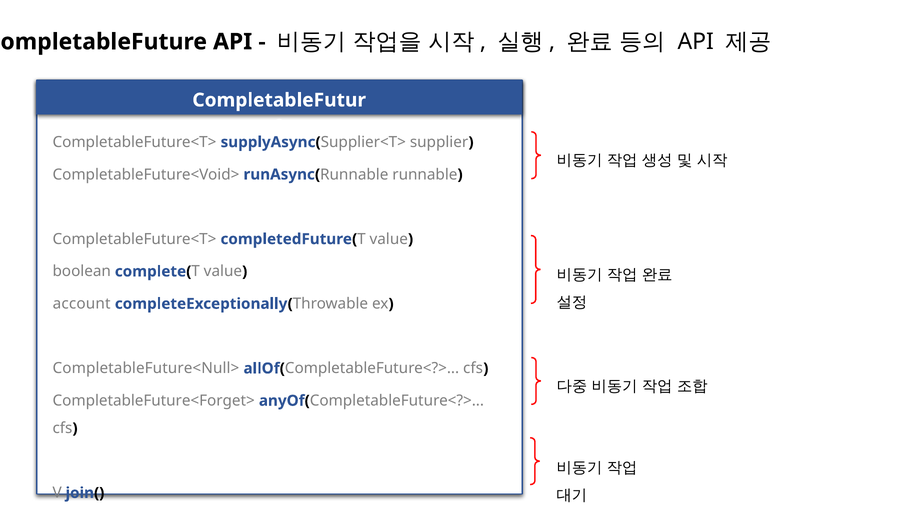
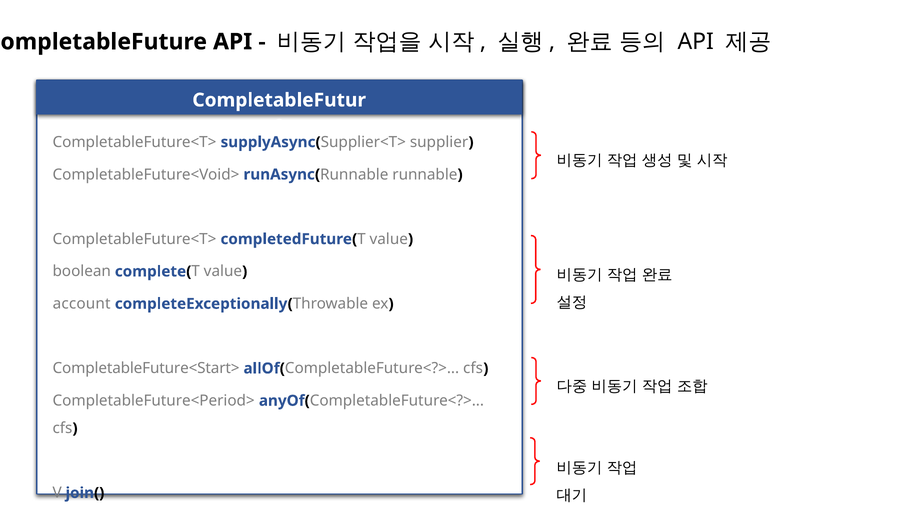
CompletableFuture<Null>: CompletableFuture<Null> -> CompletableFuture<Start>
CompletableFuture<Forget>: CompletableFuture<Forget> -> CompletableFuture<Period>
